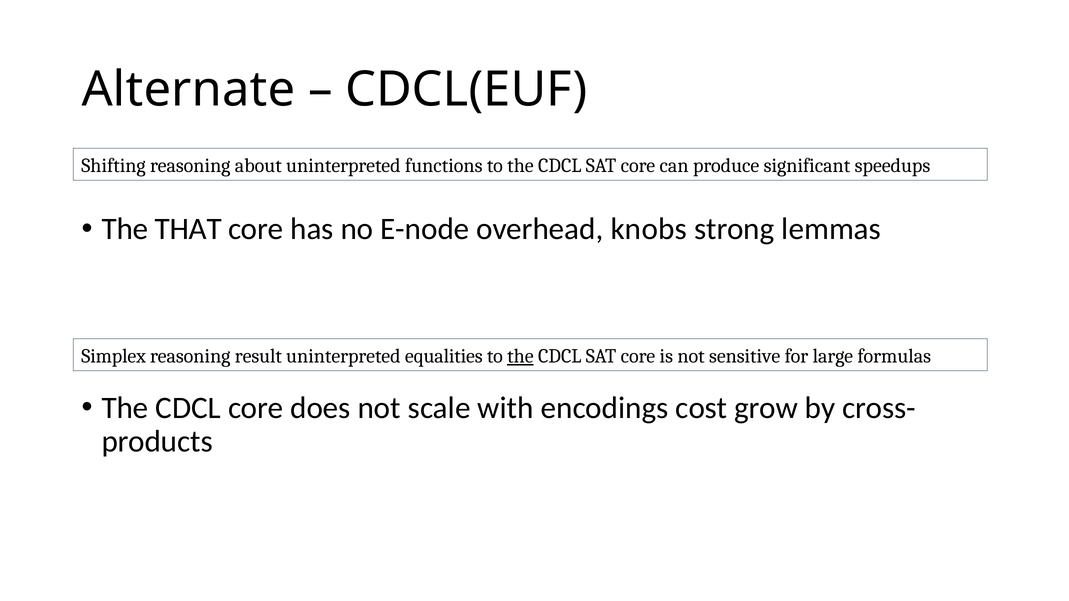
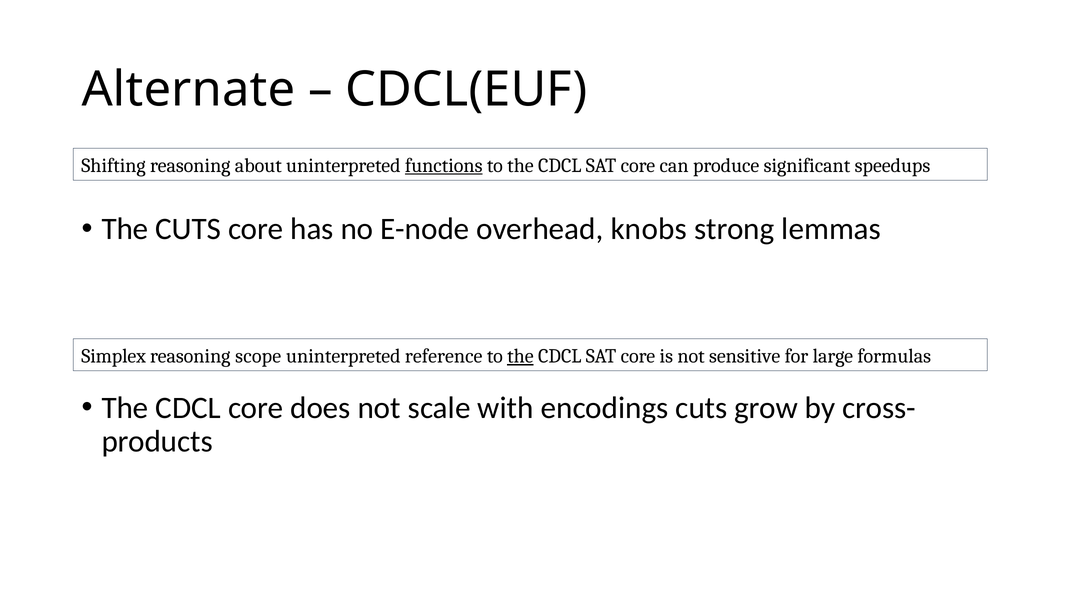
functions underline: none -> present
The THAT: THAT -> CUTS
result: result -> scope
equalities: equalities -> reference
encodings cost: cost -> cuts
